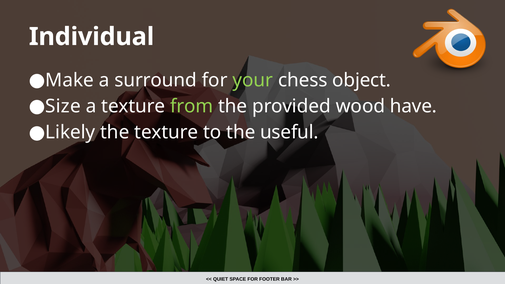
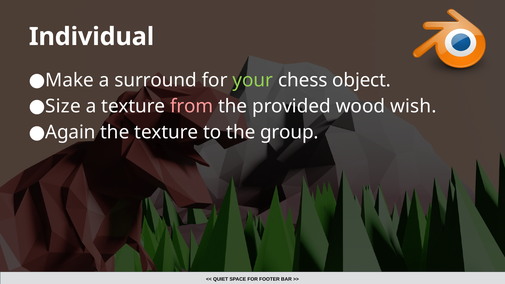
from colour: light green -> pink
have: have -> wish
Likely: Likely -> Again
useful: useful -> group
